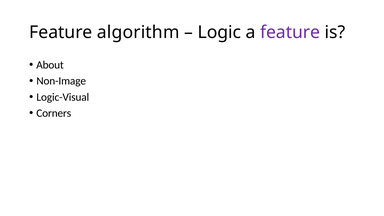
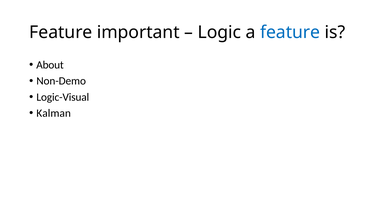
algorithm: algorithm -> important
feature at (290, 32) colour: purple -> blue
Non-Image: Non-Image -> Non-Demo
Corners: Corners -> Kalman
